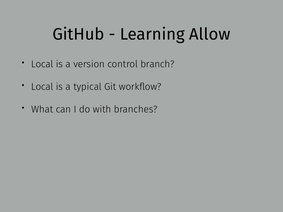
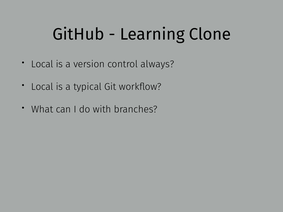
Allow: Allow -> Clone
branch: branch -> always
